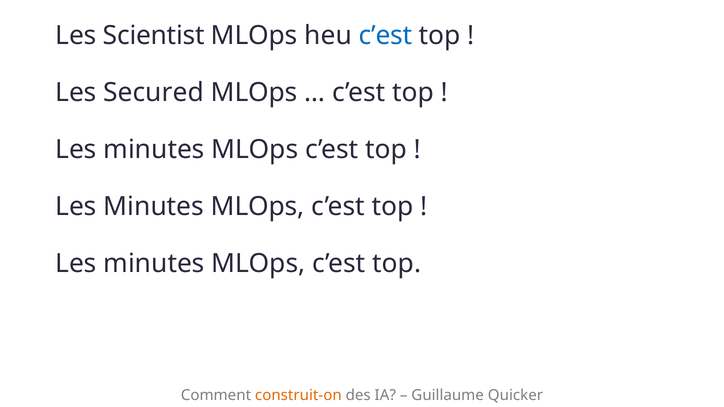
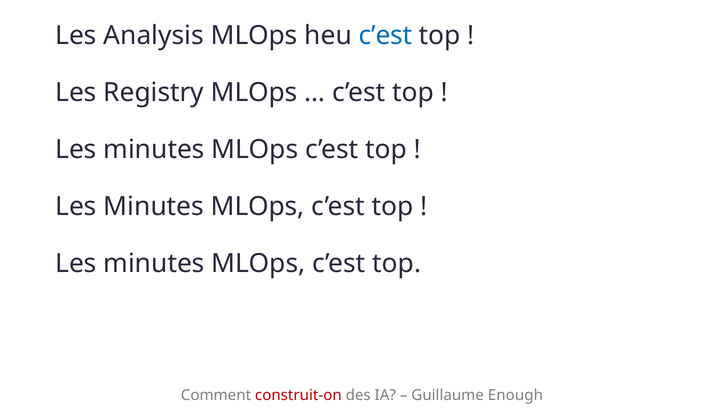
Scientist: Scientist -> Analysis
Secured: Secured -> Registry
construit-on colour: orange -> red
Quicker: Quicker -> Enough
